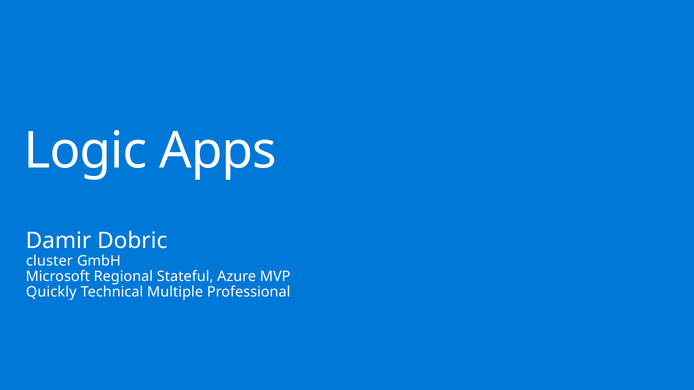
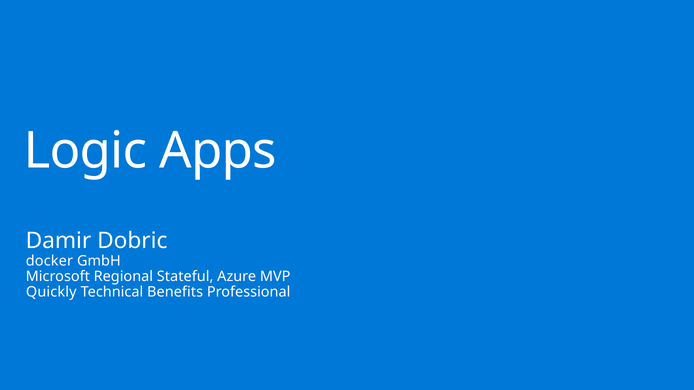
cluster: cluster -> docker
Multiple: Multiple -> Benefits
